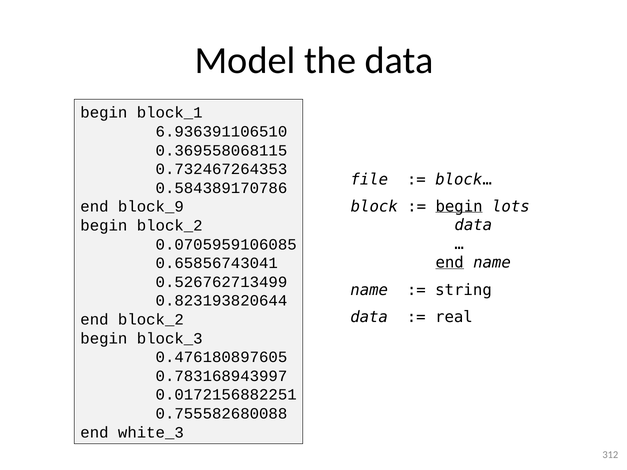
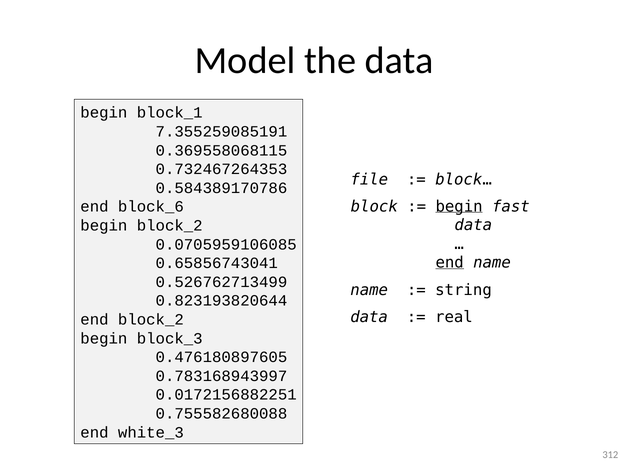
6.936391106510: 6.936391106510 -> 7.355259085191
lots: lots -> fast
block_9: block_9 -> block_6
